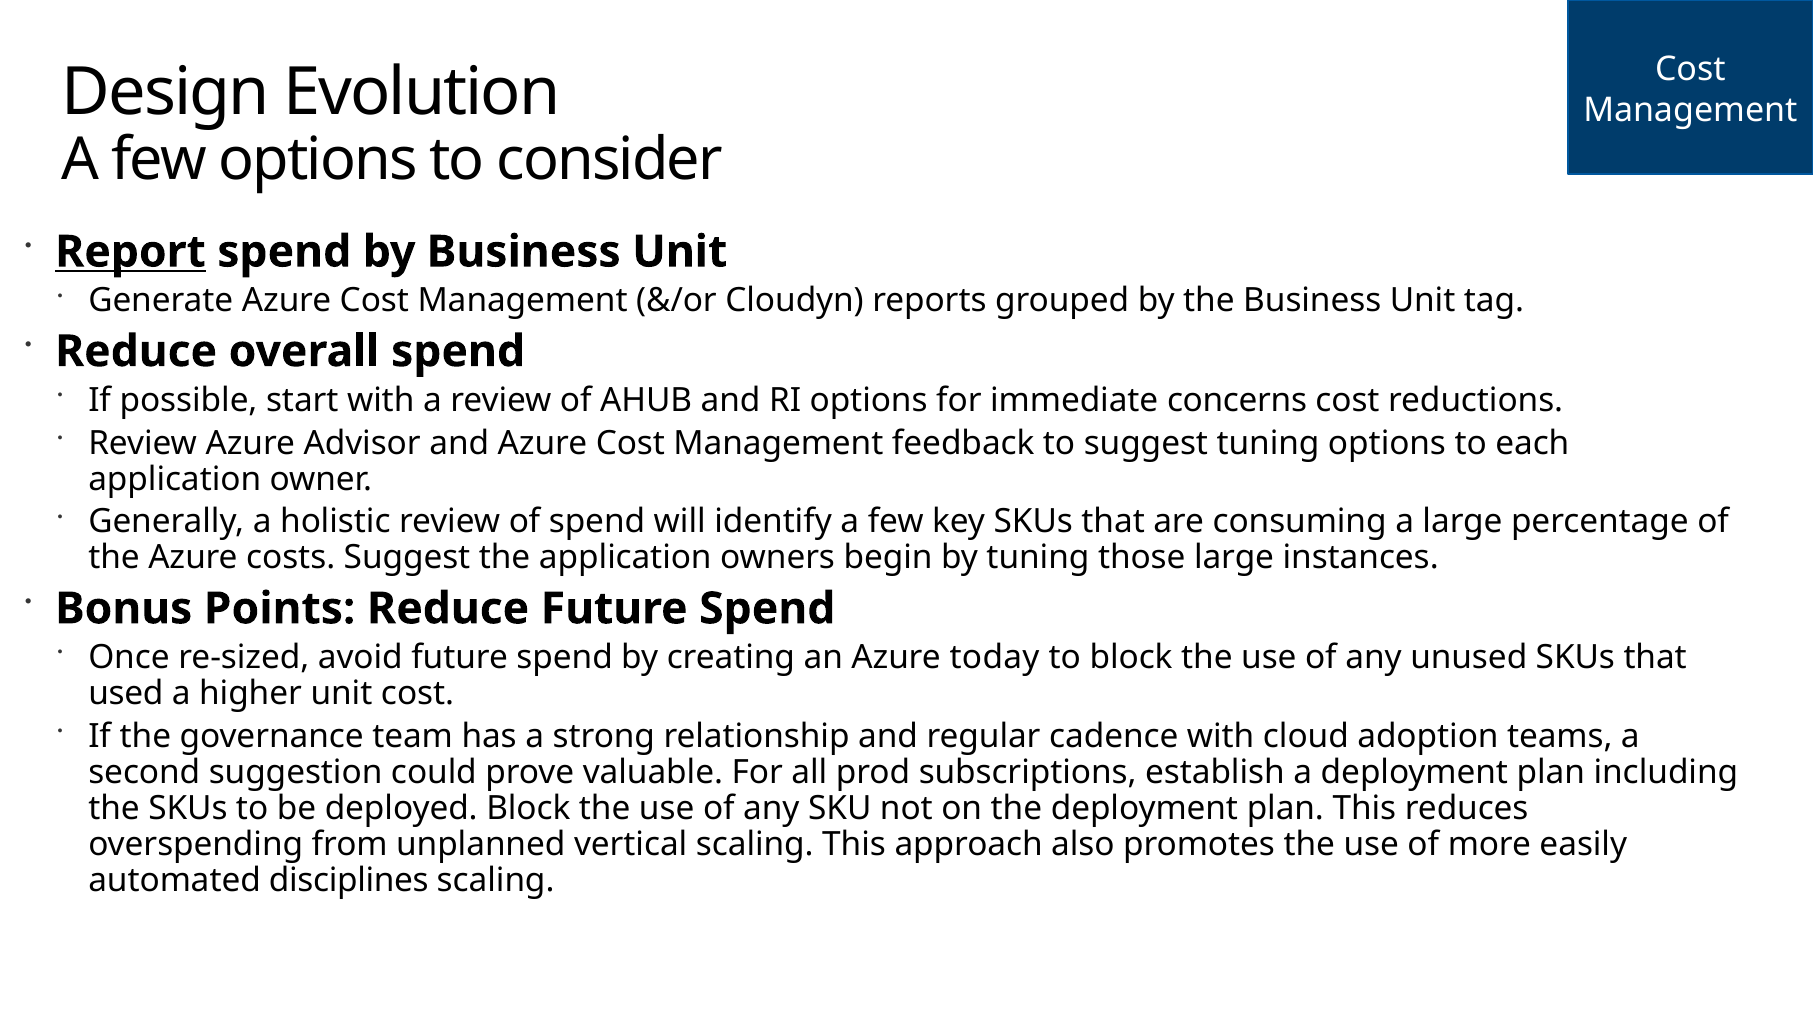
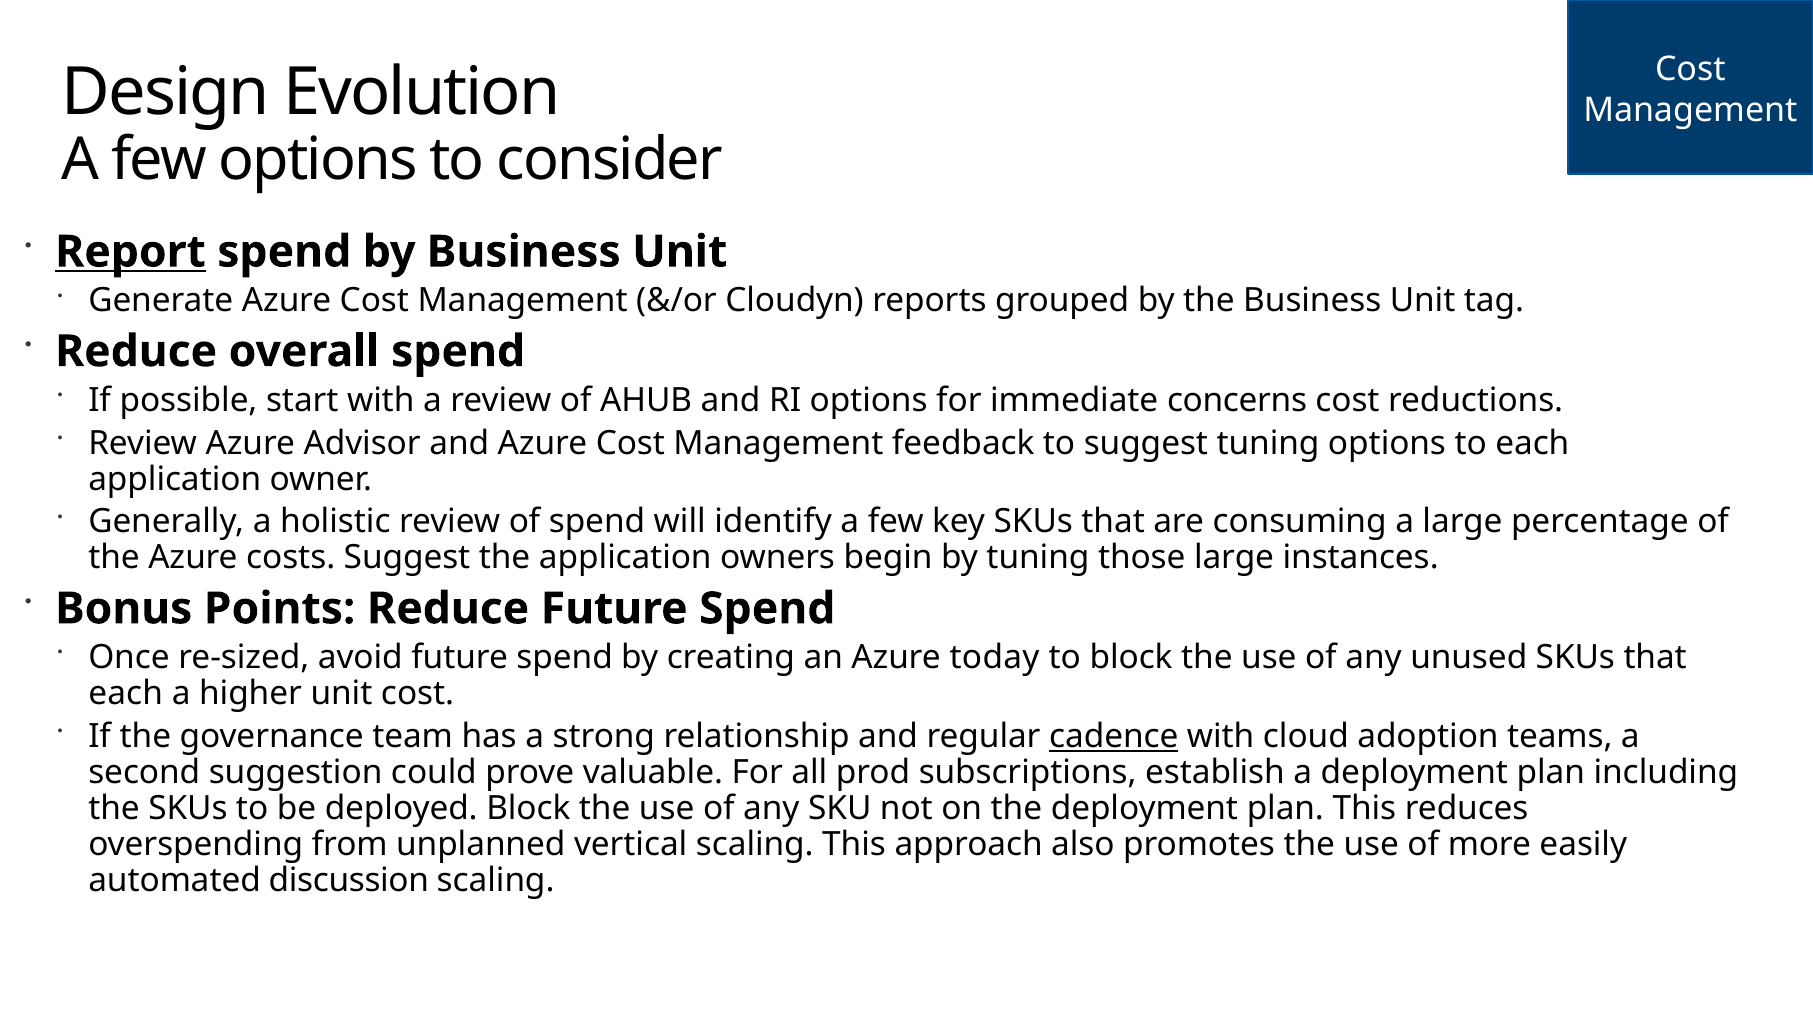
used at (126, 693): used -> each
cadence underline: none -> present
disciplines: disciplines -> discussion
